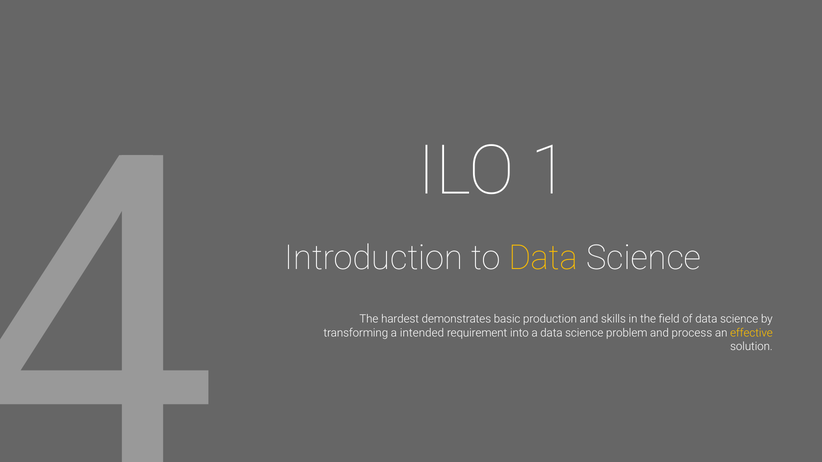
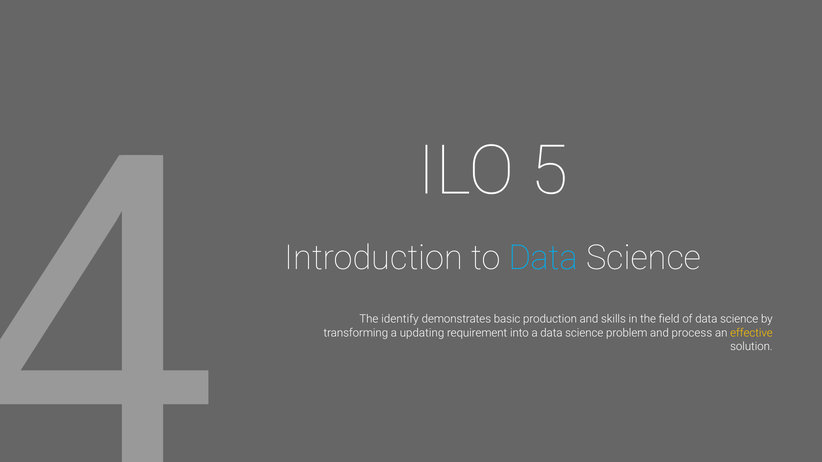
1: 1 -> 5
Data at (543, 258) colour: yellow -> light blue
hardest: hardest -> identify
intended: intended -> updating
